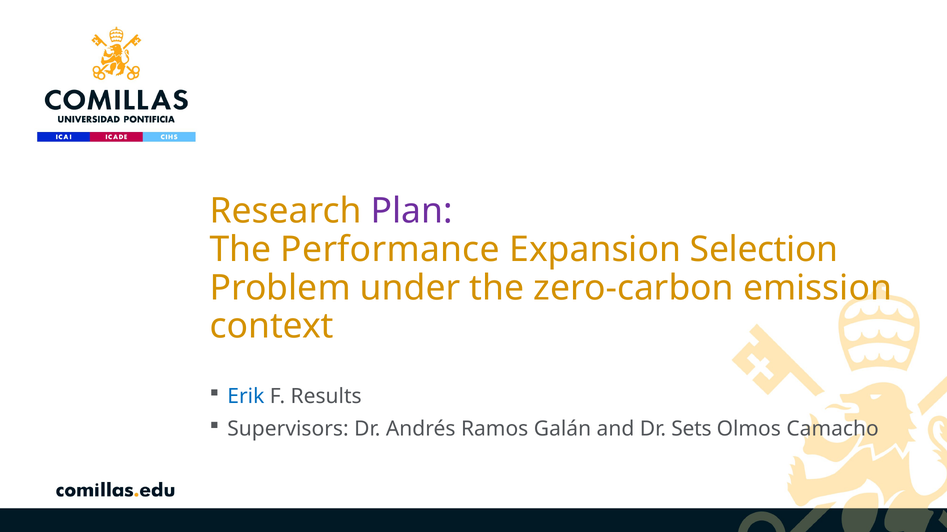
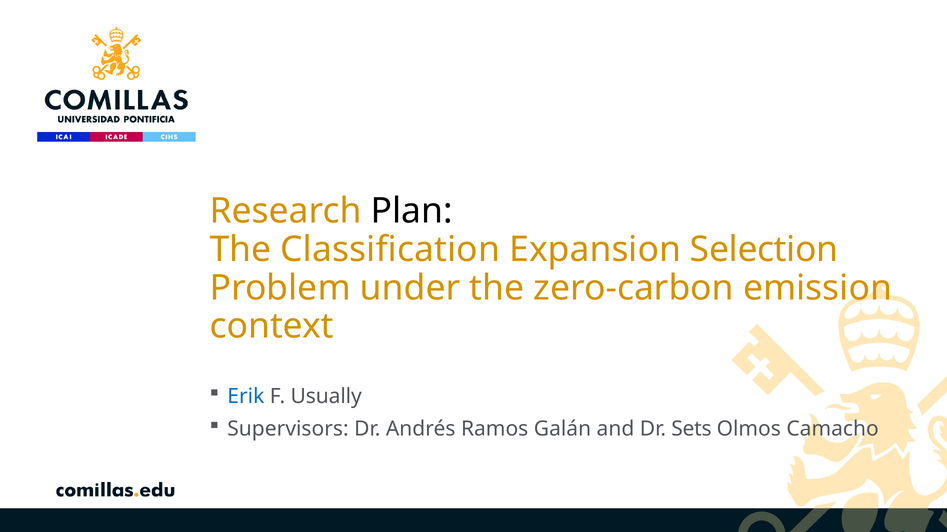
Plan colour: purple -> black
Performance: Performance -> Classification
Results: Results -> Usually
